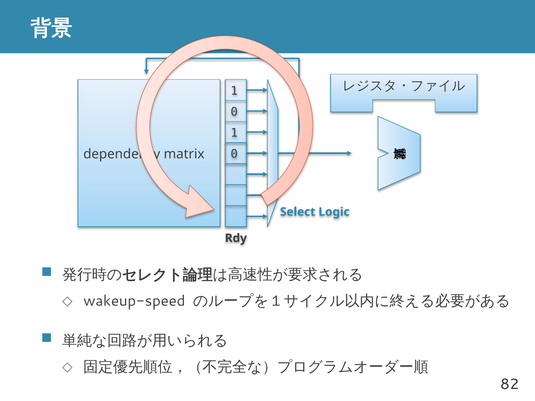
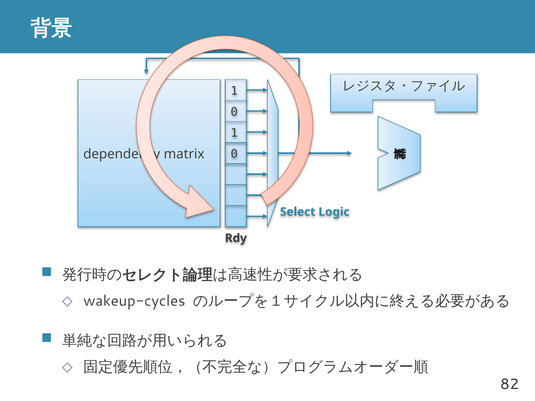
wakeup-speed: wakeup-speed -> wakeup-cycles
